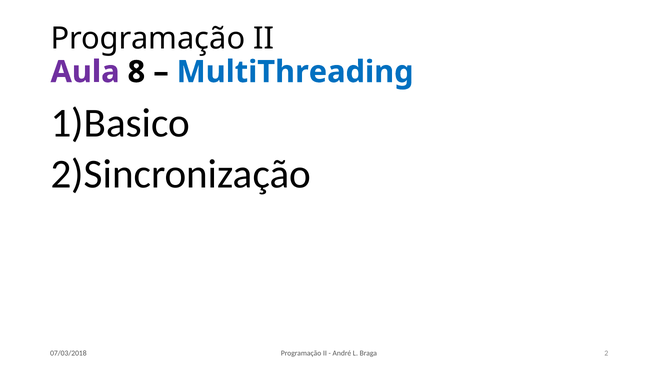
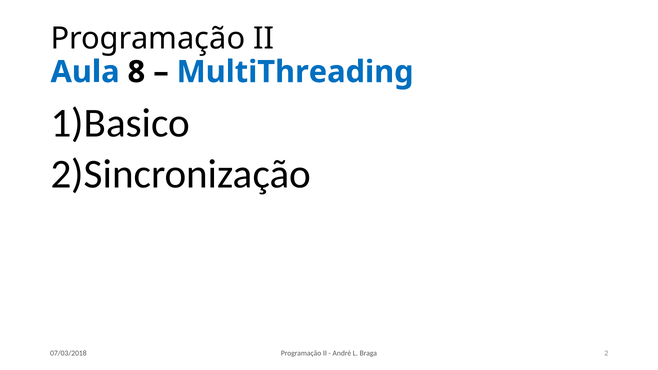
Aula colour: purple -> blue
